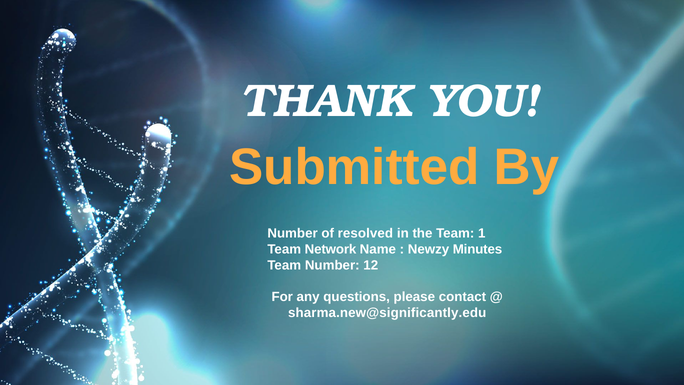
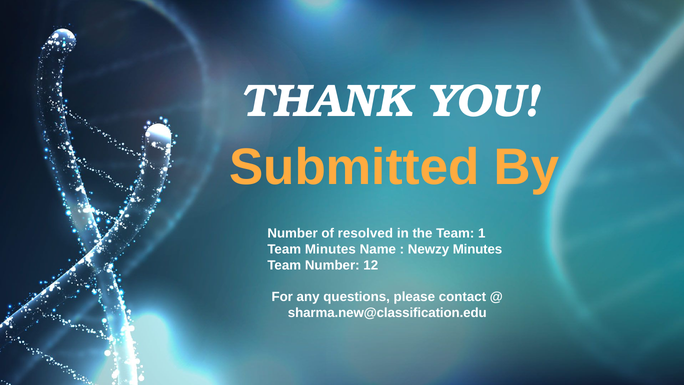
Team Network: Network -> Minutes
sharma.new@significantly.edu: sharma.new@significantly.edu -> sharma.new@classification.edu
